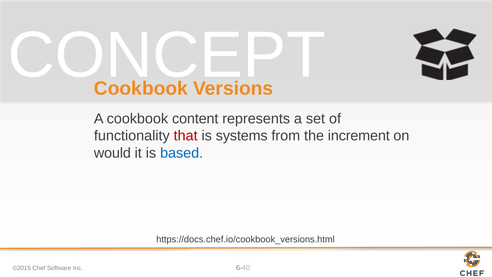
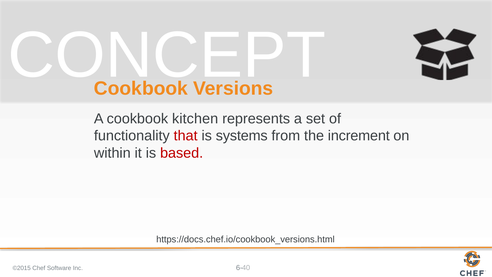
content: content -> kitchen
would: would -> within
based colour: blue -> red
